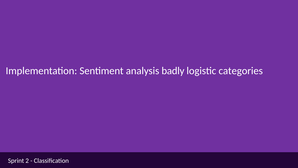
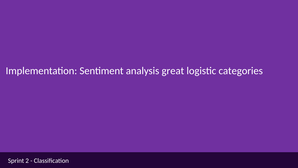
badly: badly -> great
